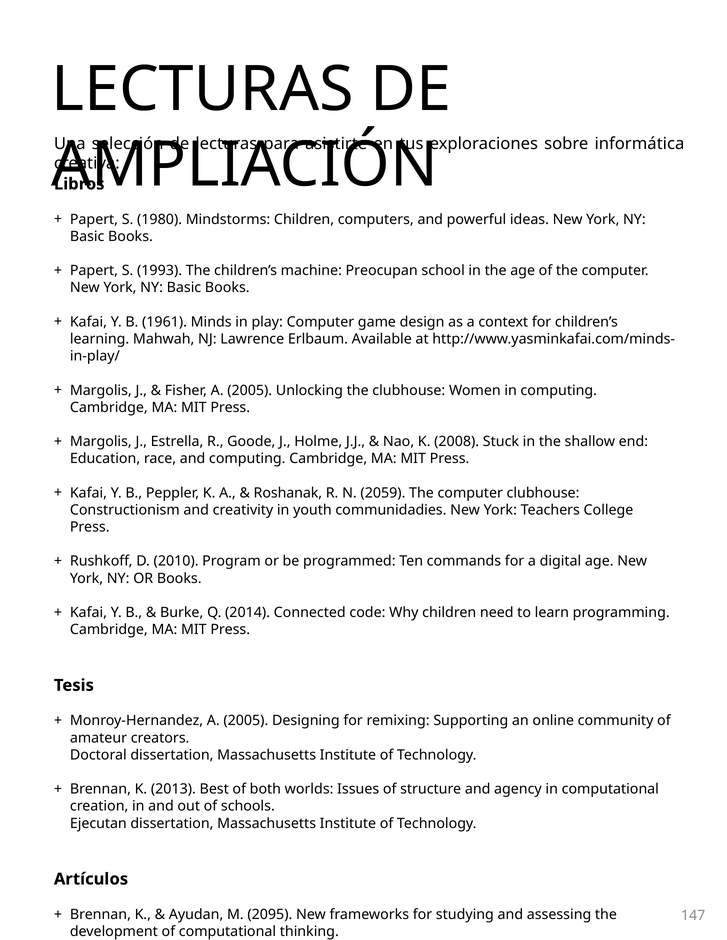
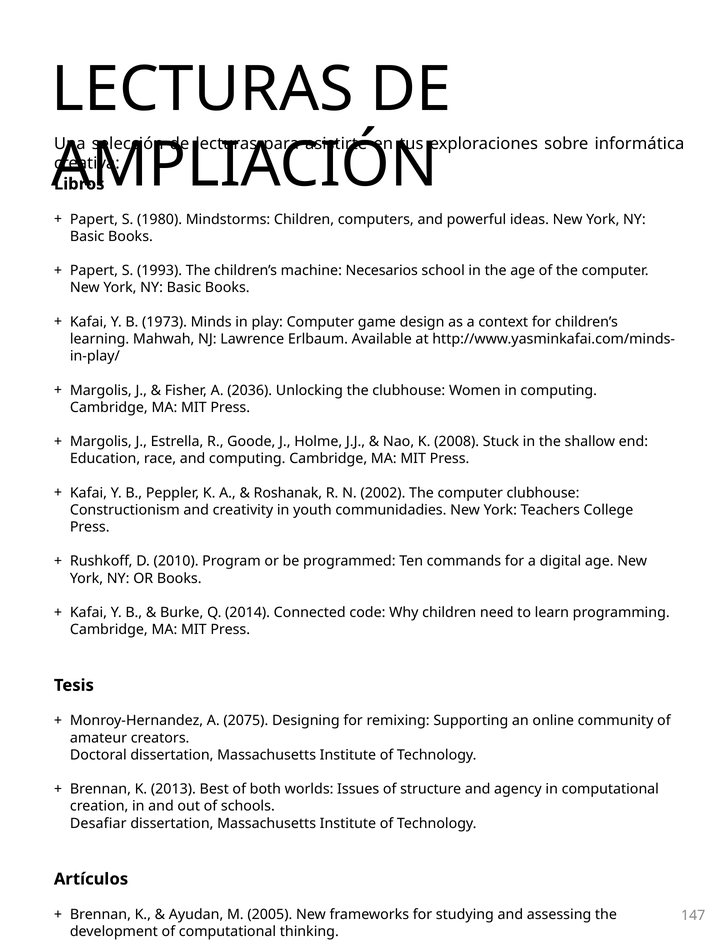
Preocupan: Preocupan -> Necesarios
1961: 1961 -> 1973
Fisher A 2005: 2005 -> 2036
2059: 2059 -> 2002
Monroy-Hernandez A 2005: 2005 -> 2075
Ejecutan: Ejecutan -> Desafiar
2095: 2095 -> 2005
